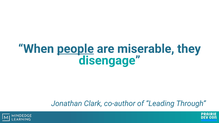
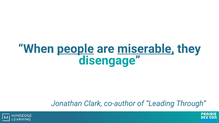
miserable underline: none -> present
